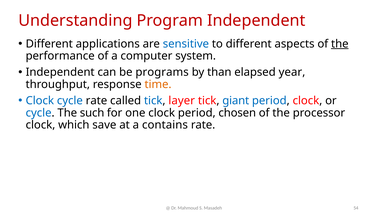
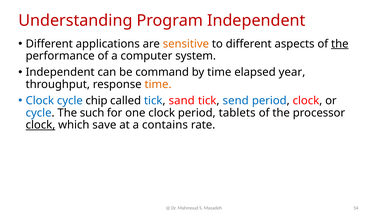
sensitive colour: blue -> orange
programs: programs -> command
by than: than -> time
cycle rate: rate -> chip
layer: layer -> sand
giant: giant -> send
chosen: chosen -> tablets
clock at (40, 125) underline: none -> present
